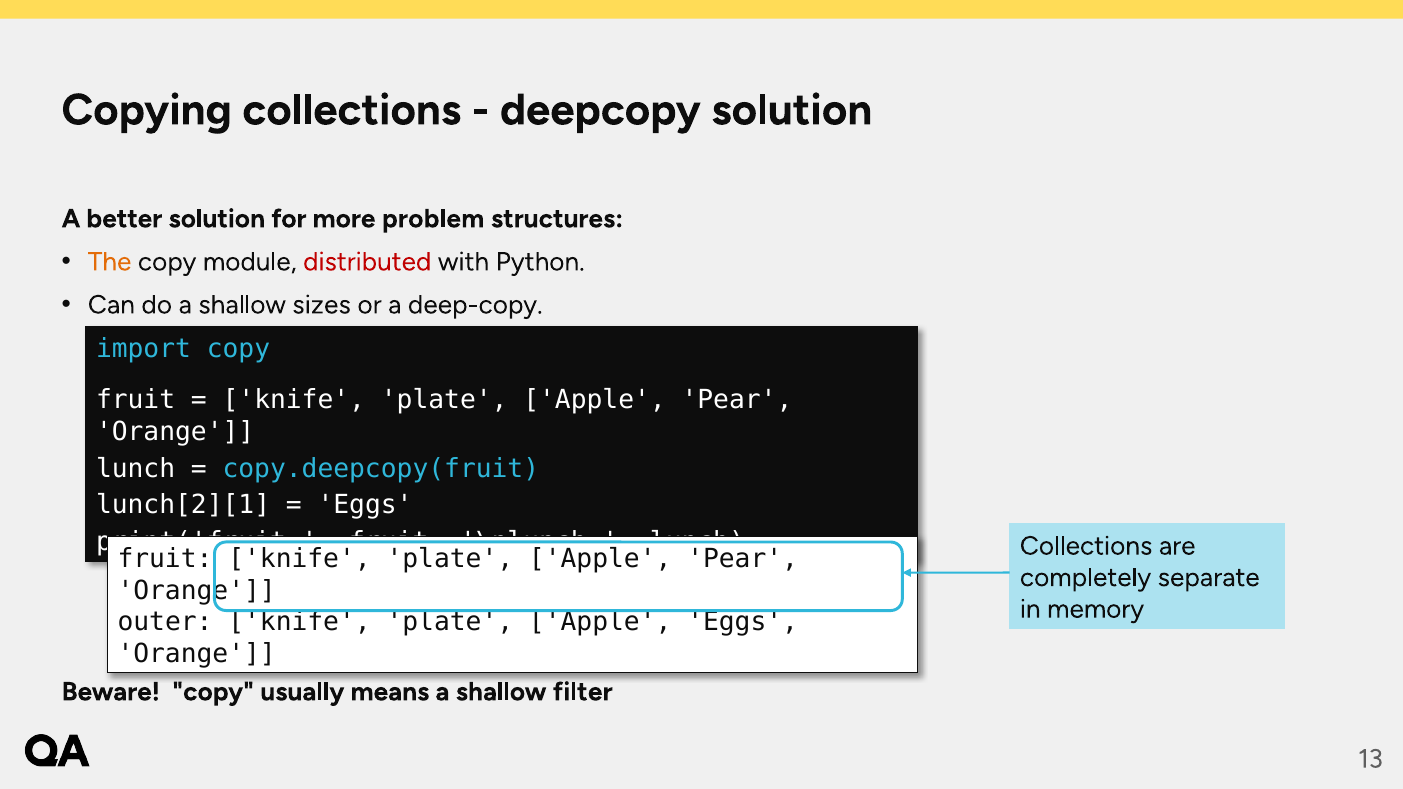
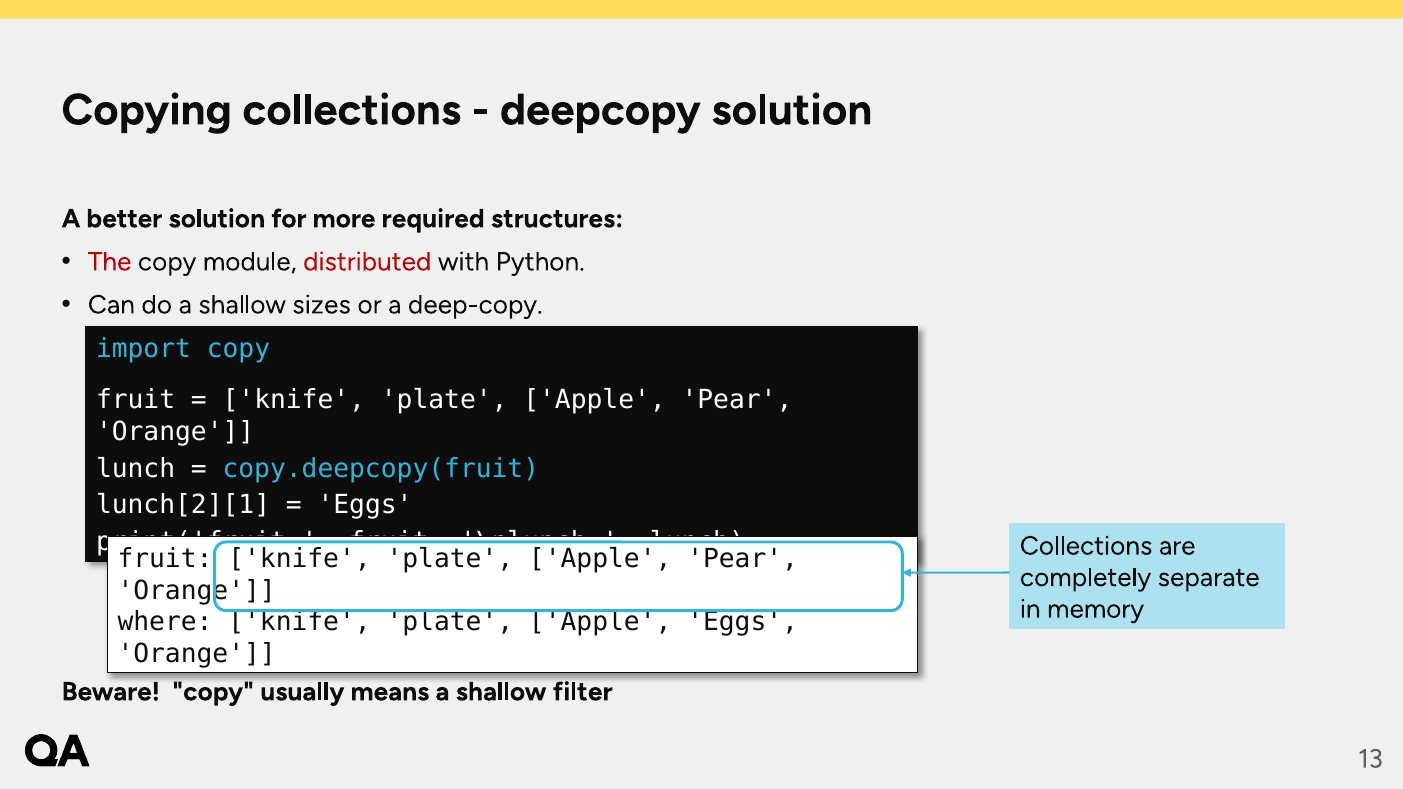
problem: problem -> required
The colour: orange -> red
outer: outer -> where
